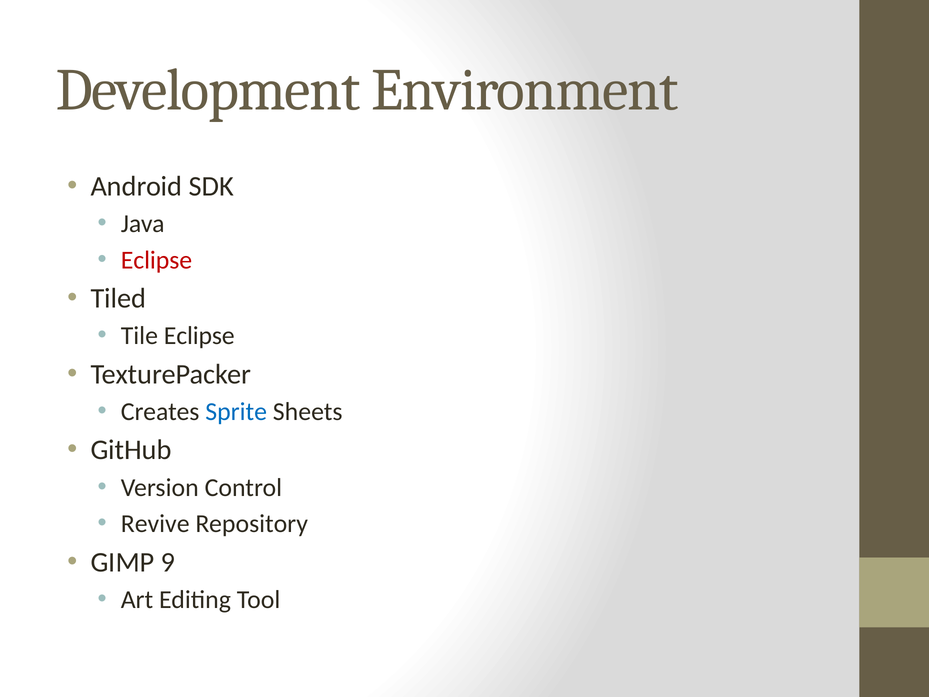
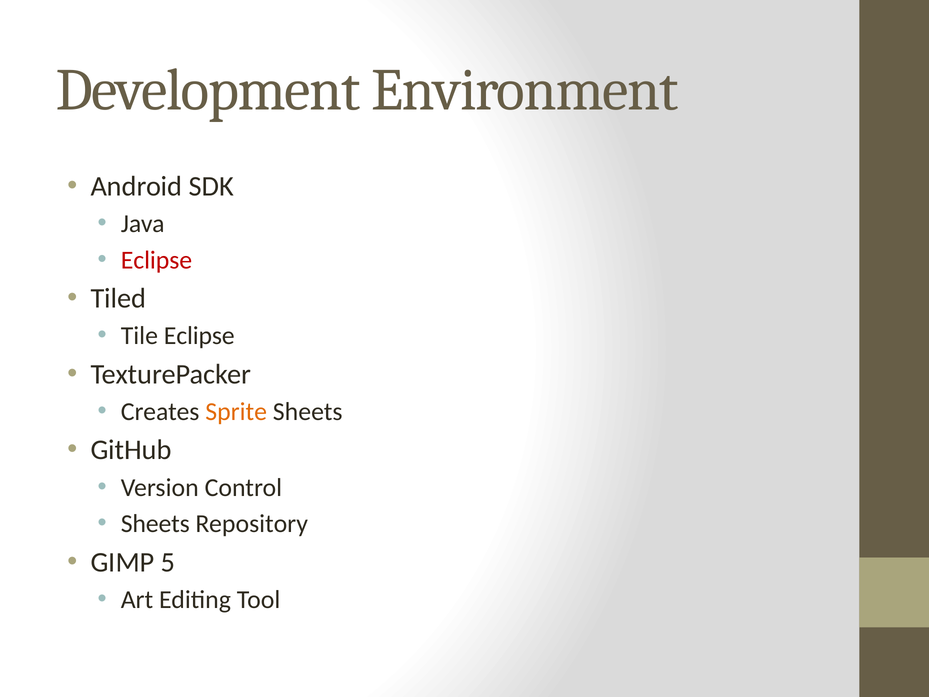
Sprite colour: blue -> orange
Revive at (155, 524): Revive -> Sheets
9: 9 -> 5
